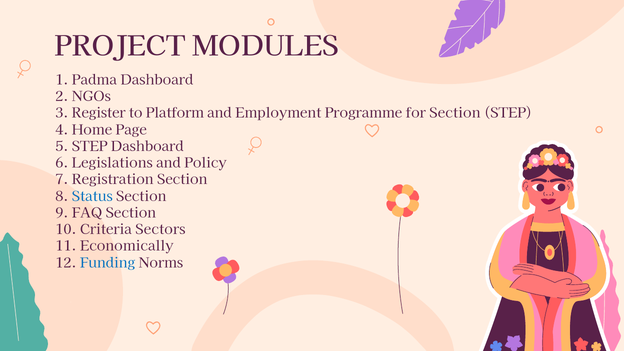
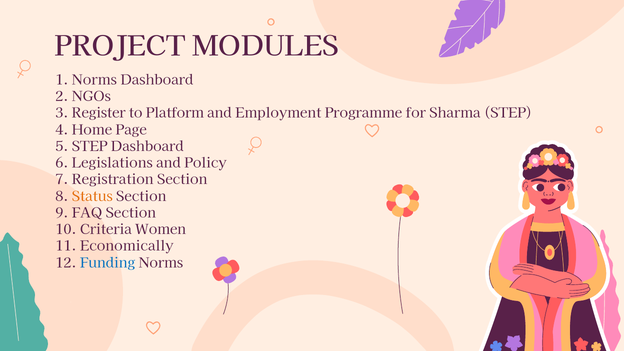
1 Padma: Padma -> Norms
for Section: Section -> Sharma
Status colour: blue -> orange
Sectors: Sectors -> Women
